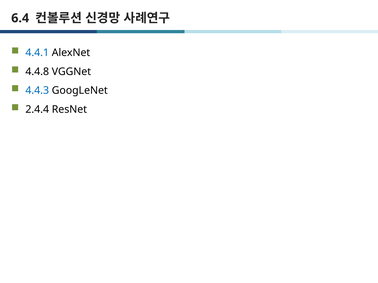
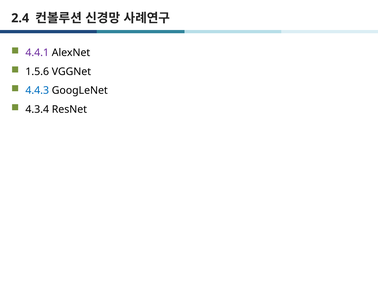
6.4: 6.4 -> 2.4
4.4.1 colour: blue -> purple
4.4.8: 4.4.8 -> 1.5.6
2.4.4: 2.4.4 -> 4.3.4
